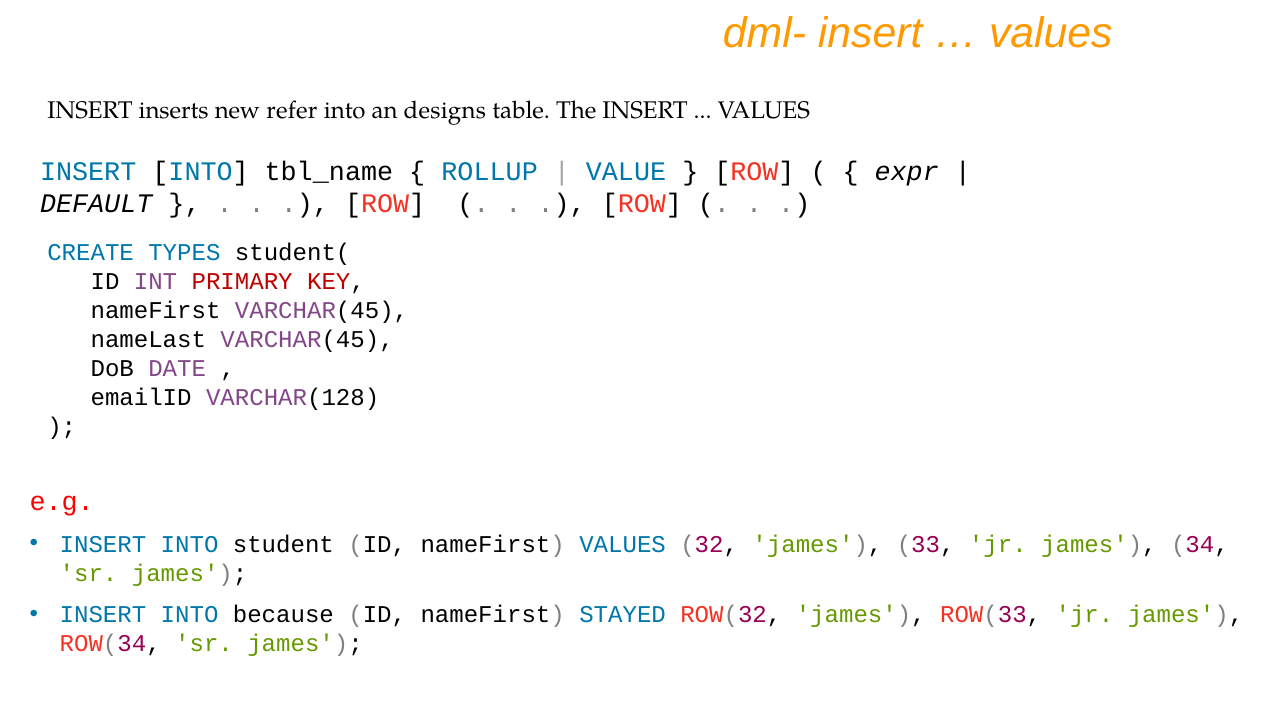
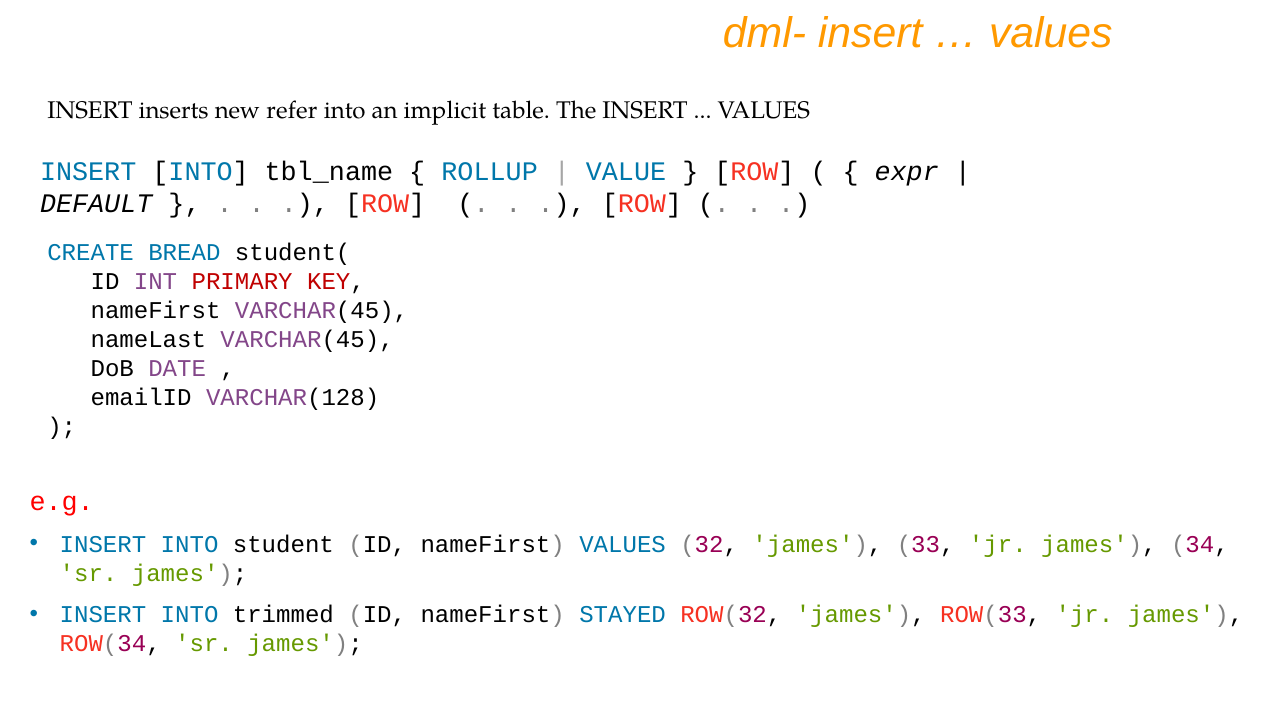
designs: designs -> implicit
TYPES: TYPES -> BREAD
because: because -> trimmed
